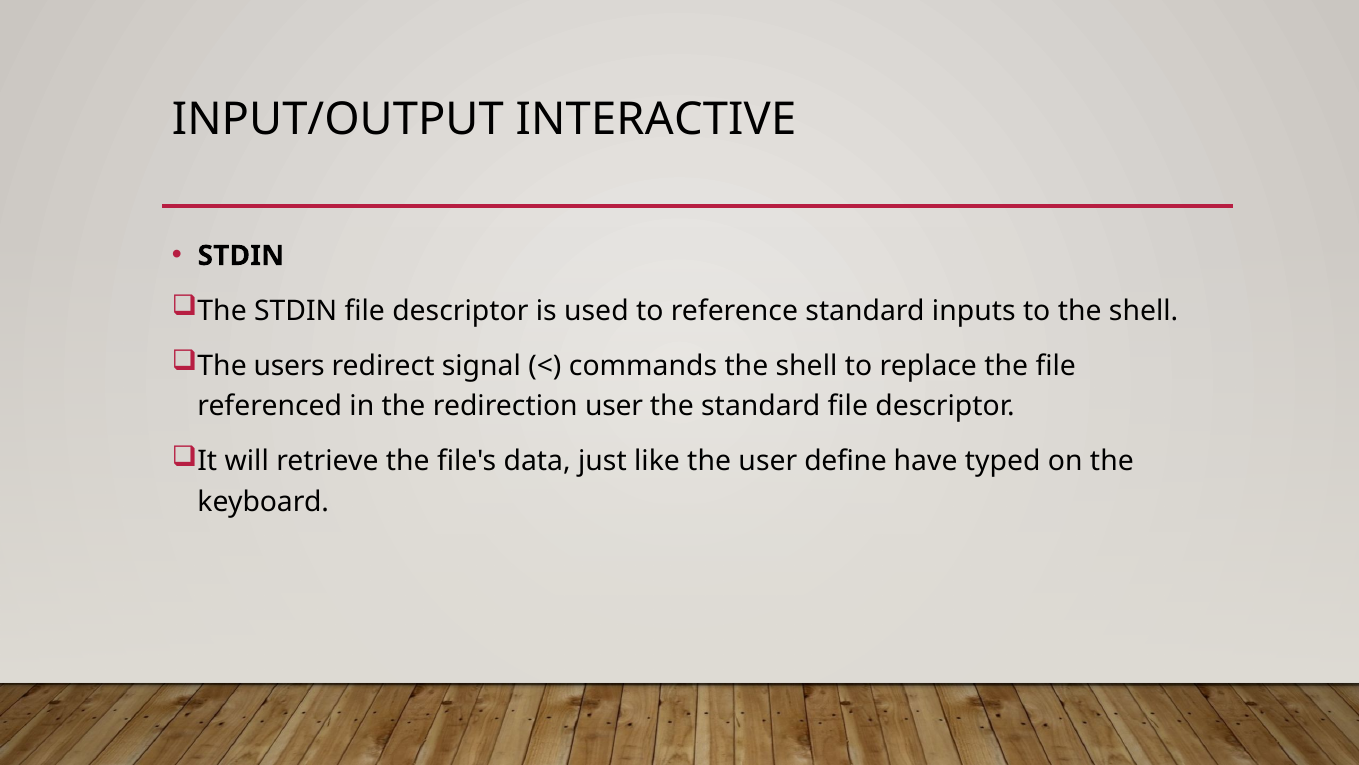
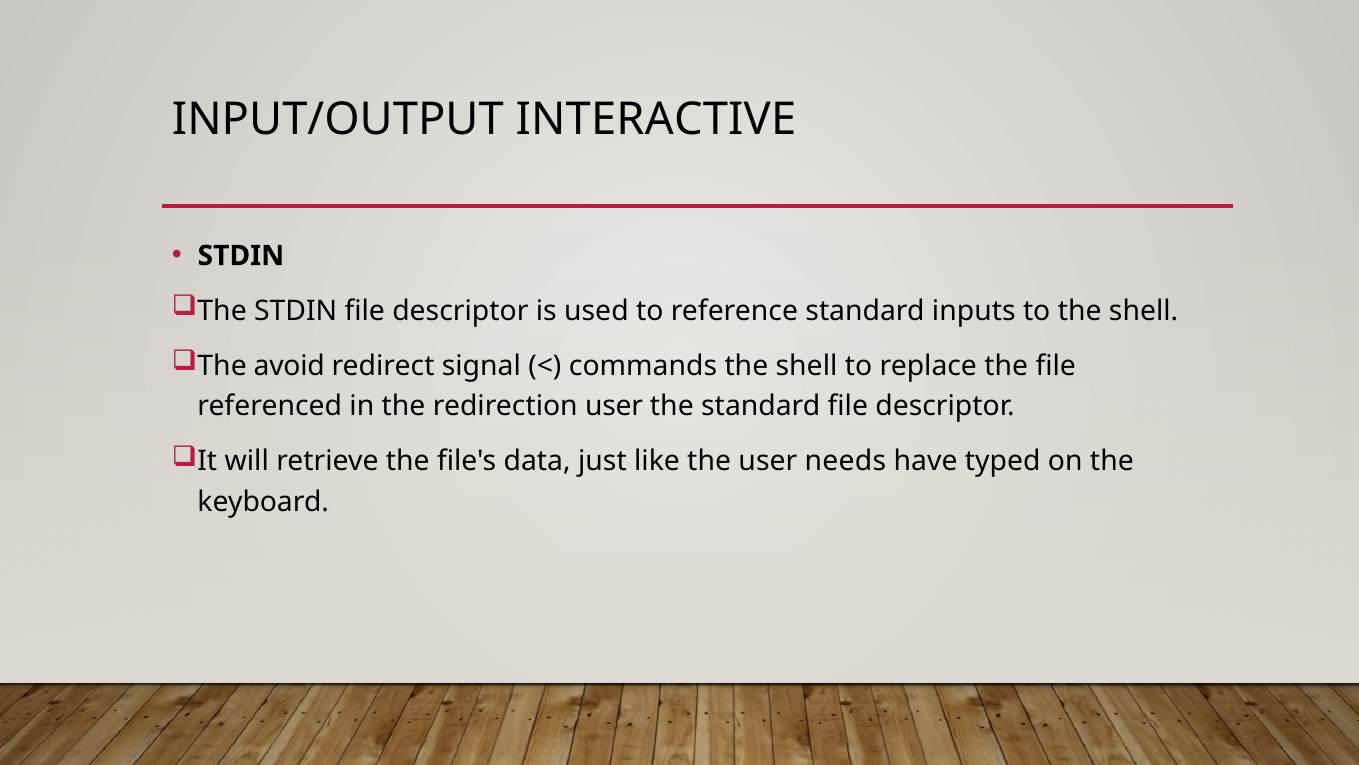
users: users -> avoid
define: define -> needs
